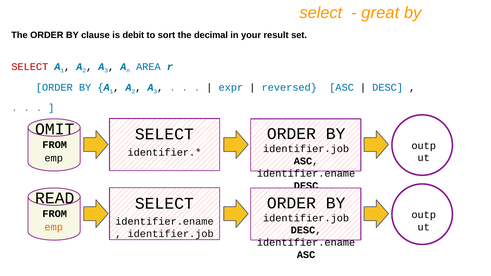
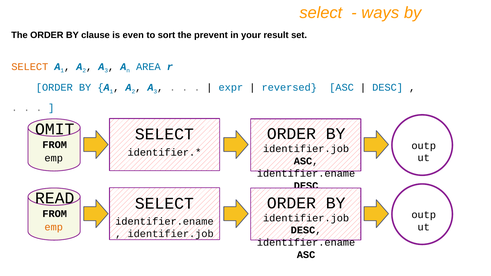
great: great -> ways
debit: debit -> even
decimal: decimal -> prevent
SELECT at (30, 67) colour: red -> orange
